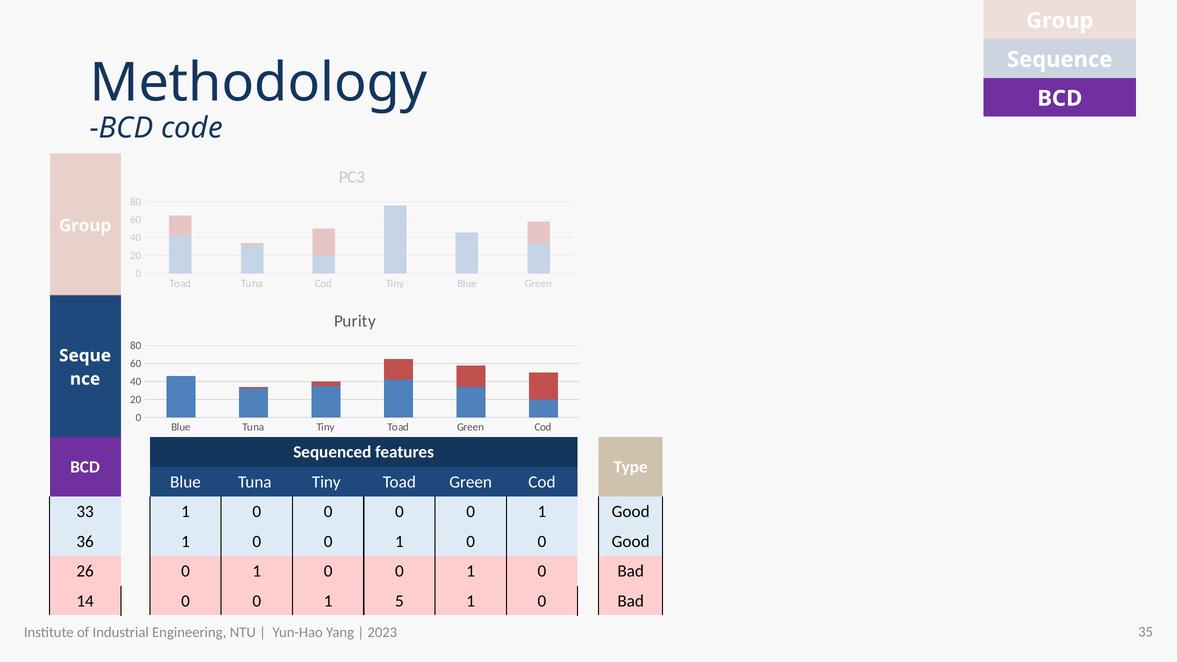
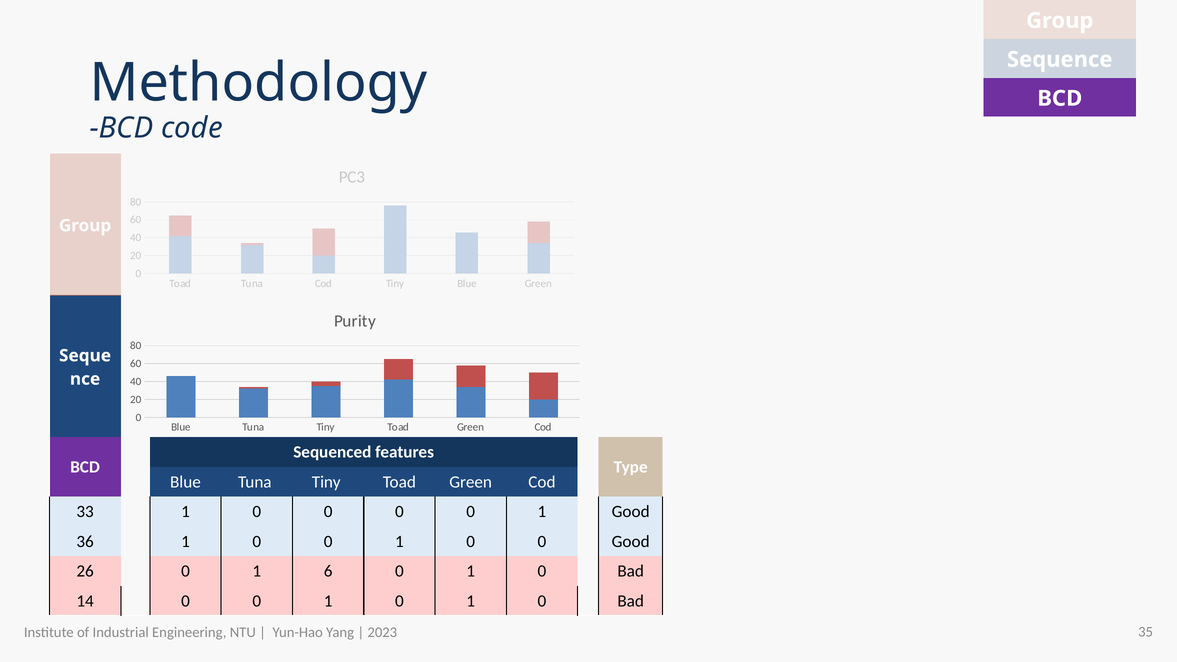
26 0 1 0: 0 -> 6
5 at (399, 601): 5 -> 0
